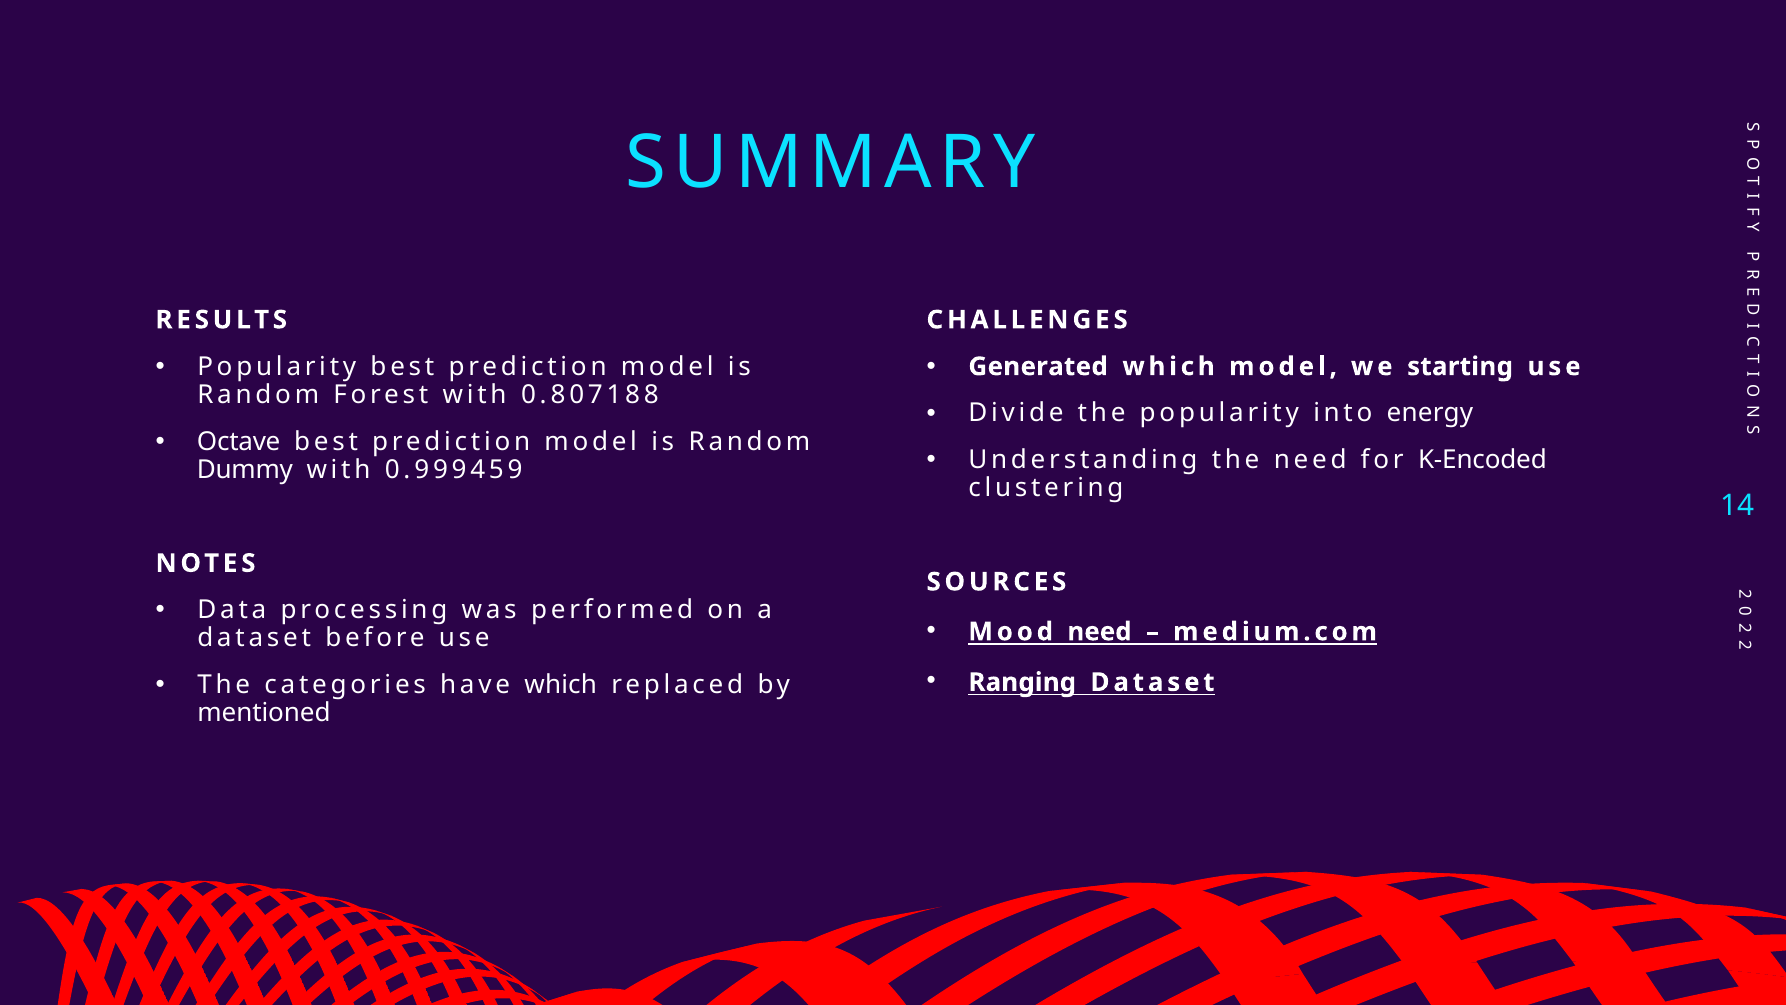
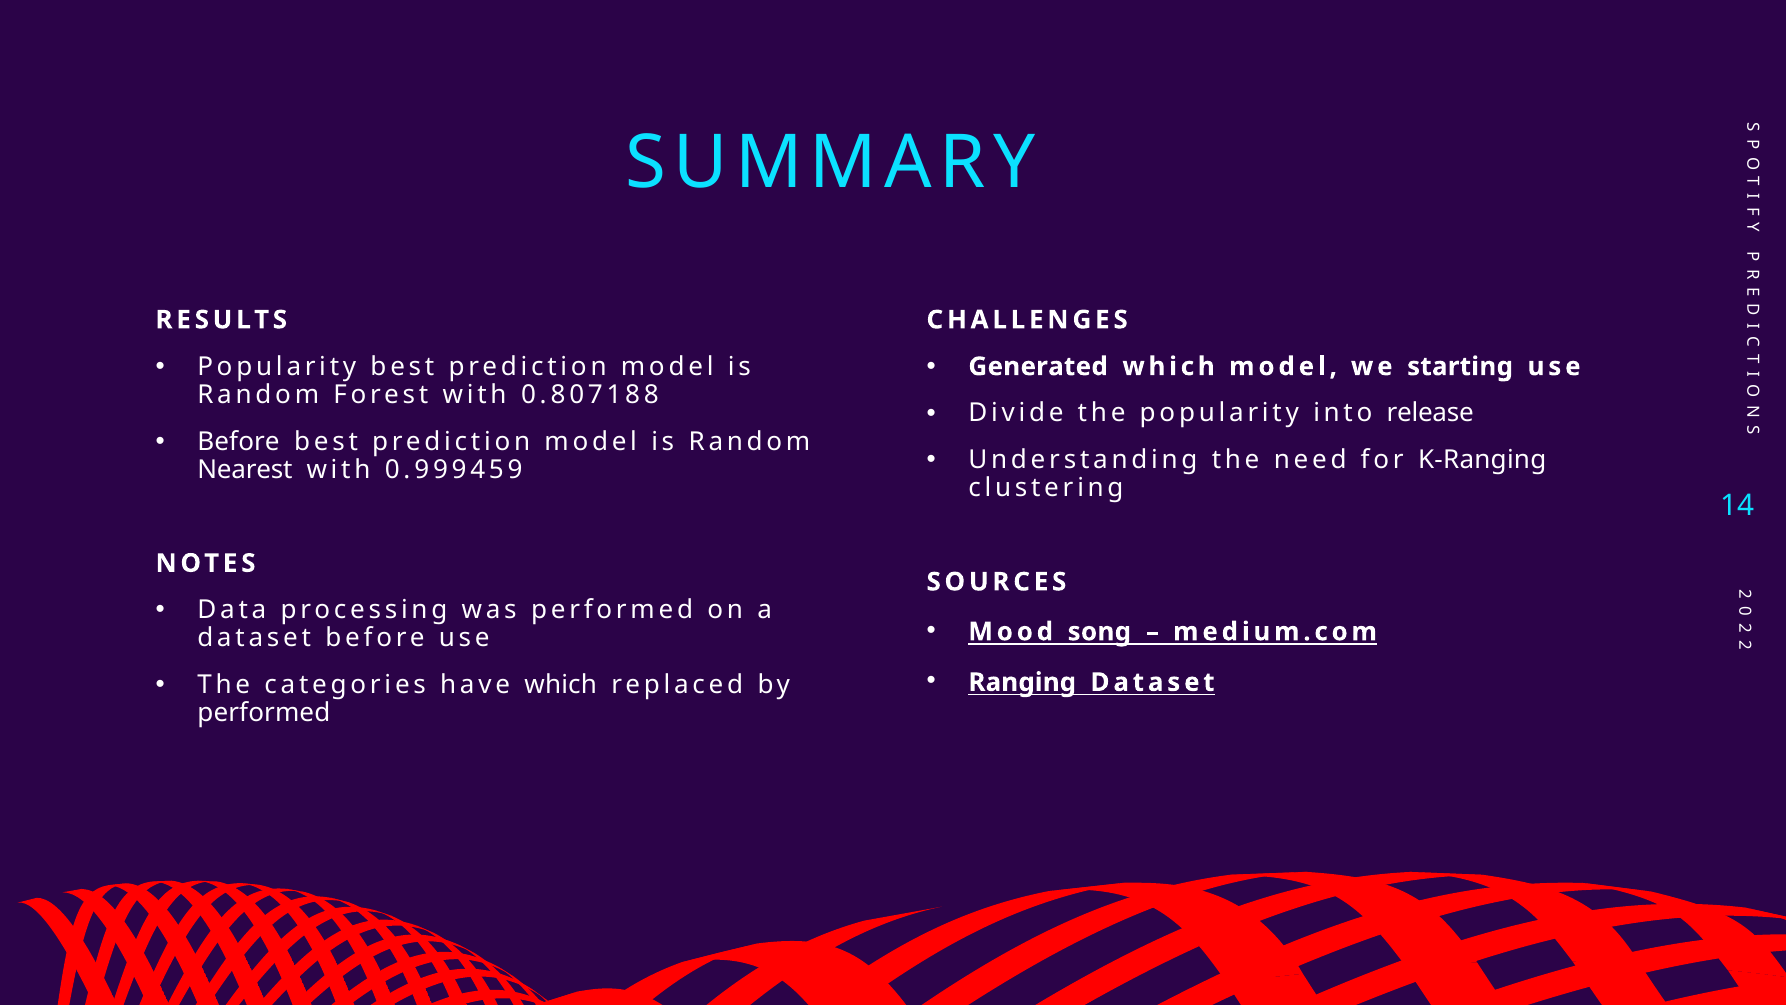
energy: energy -> release
Octave at (239, 441): Octave -> Before
K-Encoded: K-Encoded -> K-Ranging
Dummy: Dummy -> Nearest
Mood need: need -> song
mentioned at (264, 713): mentioned -> performed
